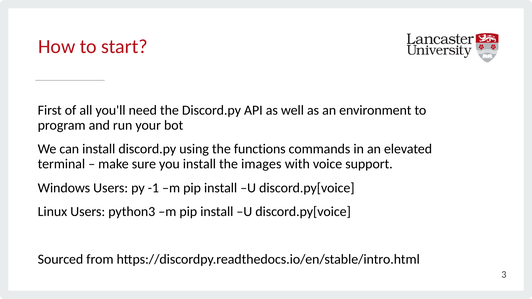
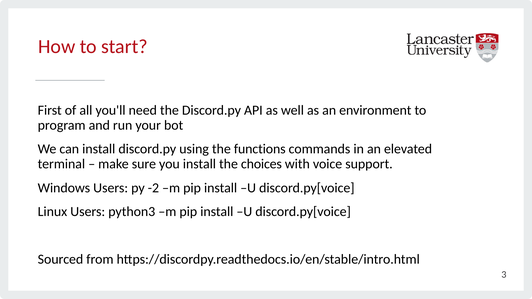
images: images -> choices
-1: -1 -> -2
